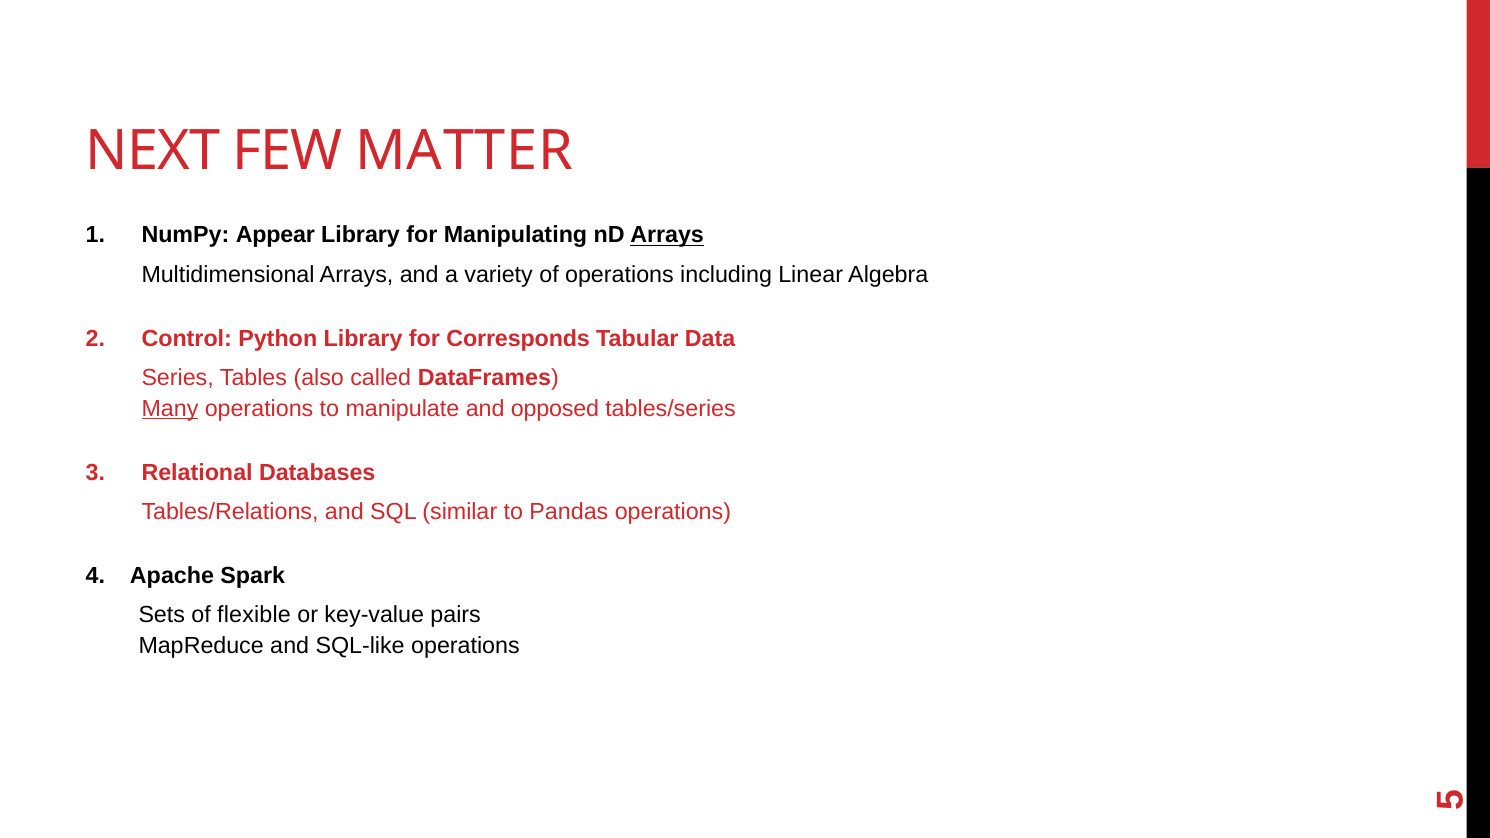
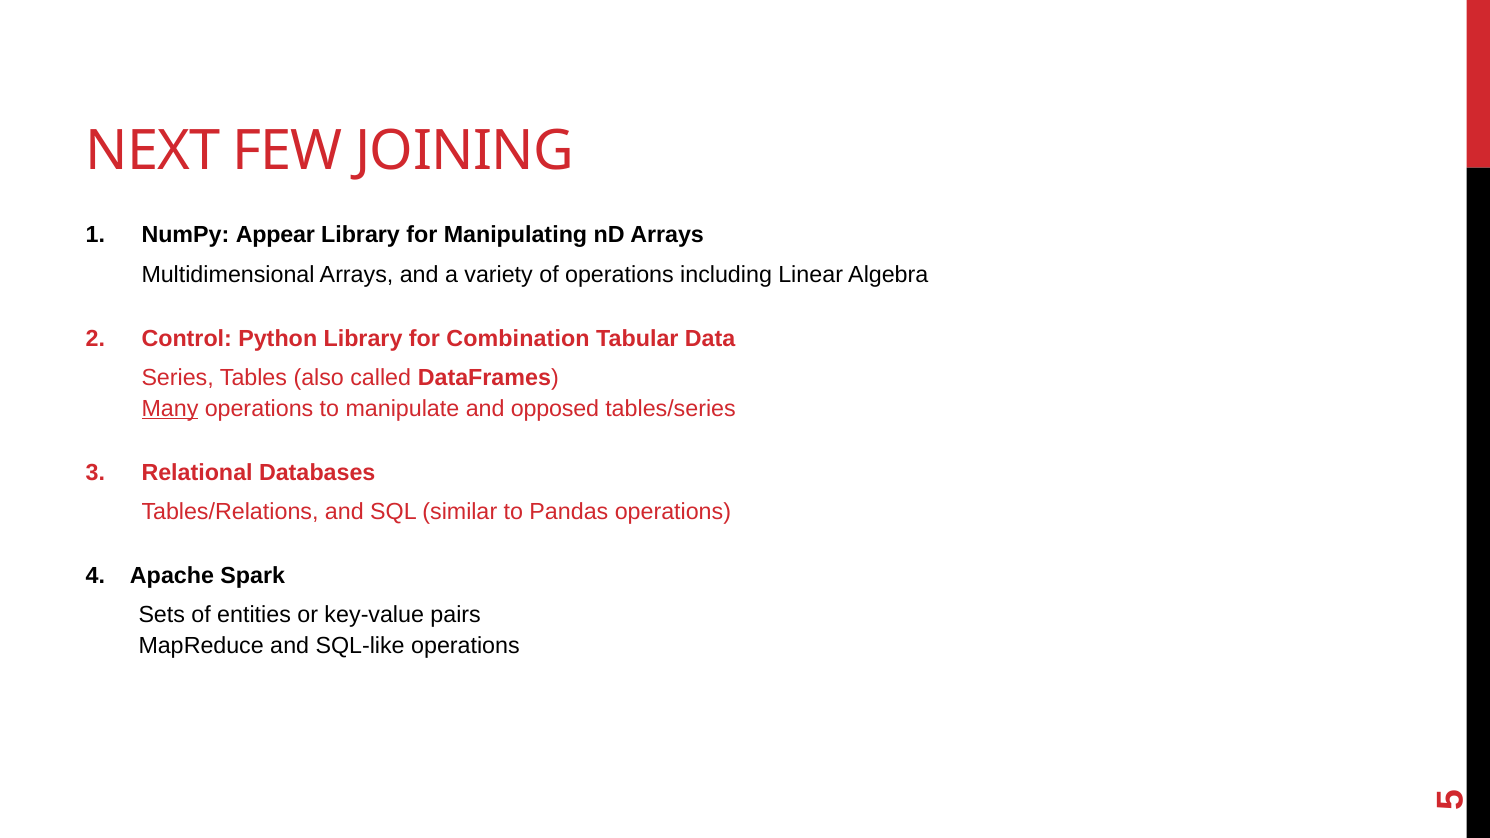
MATTER: MATTER -> JOINING
Arrays at (667, 235) underline: present -> none
Corresponds: Corresponds -> Combination
flexible: flexible -> entities
